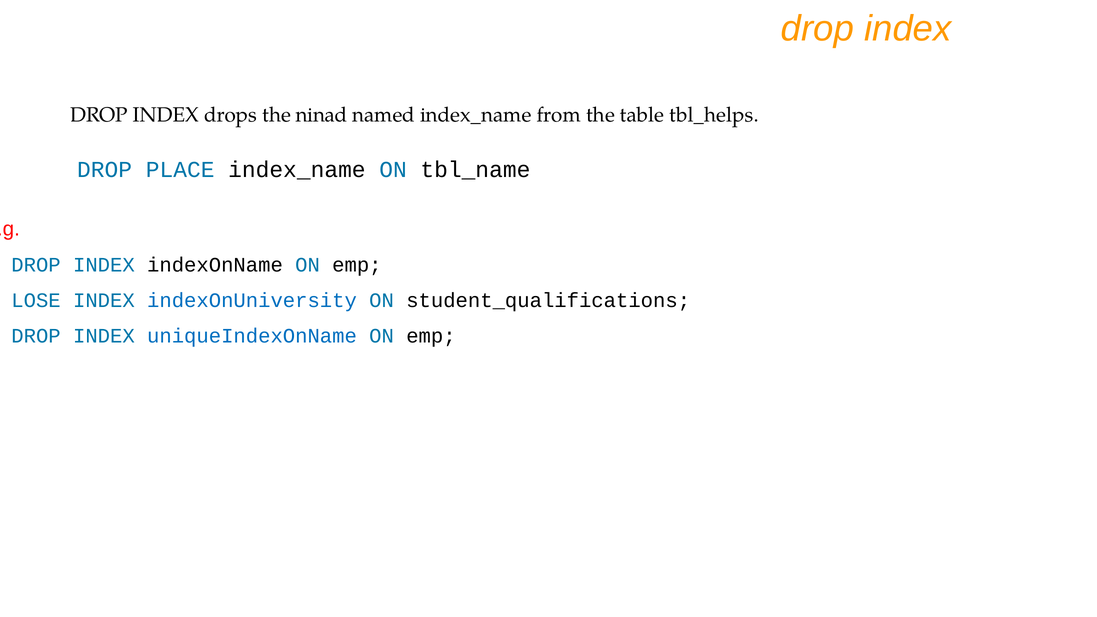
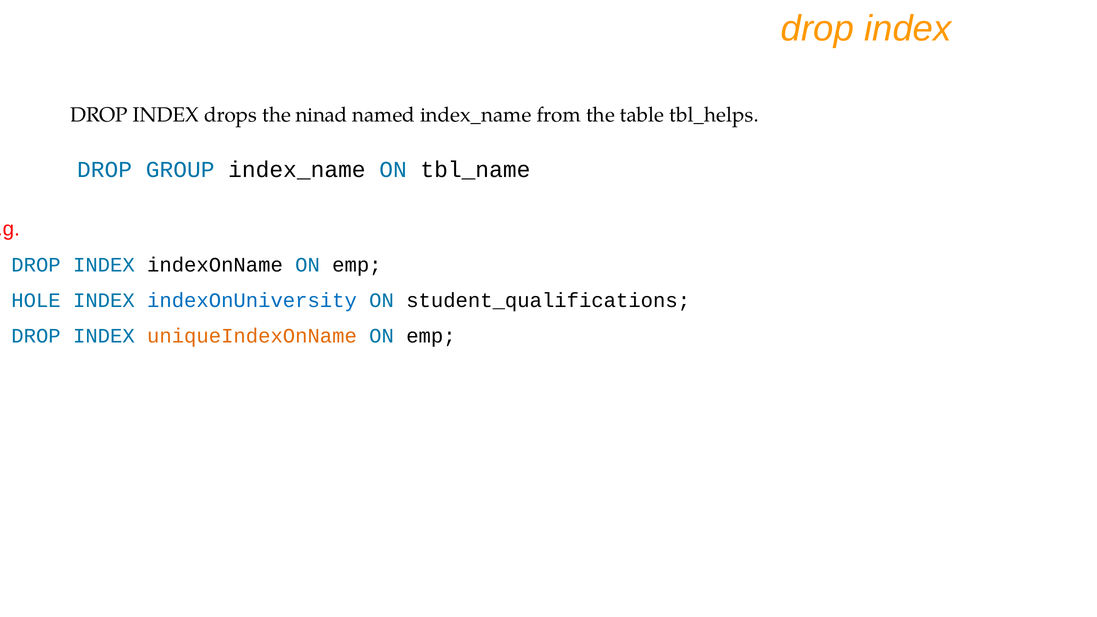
PLACE: PLACE -> GROUP
LOSE: LOSE -> HOLE
uniqueIndexOnName colour: blue -> orange
